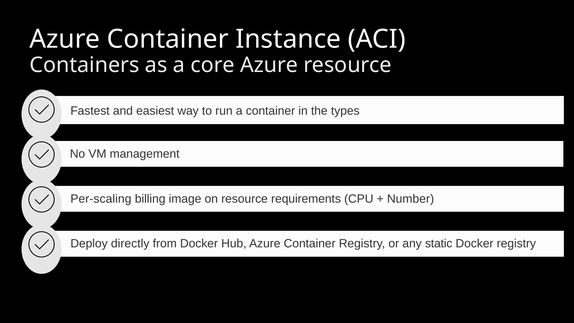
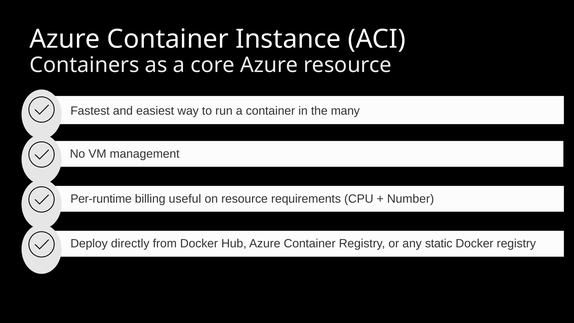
types: types -> many
Per-scaling: Per-scaling -> Per-runtime
image: image -> useful
